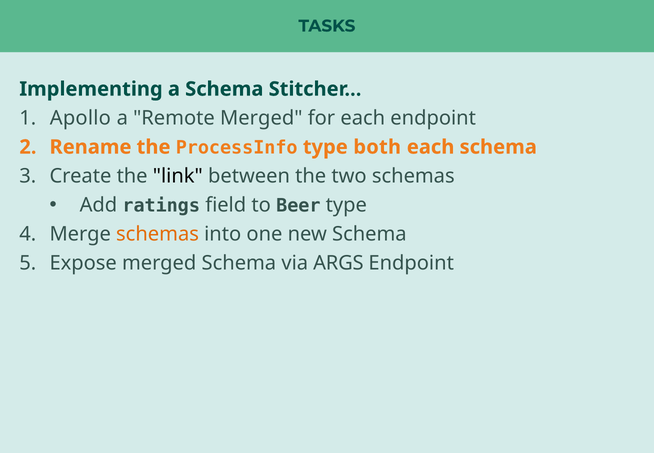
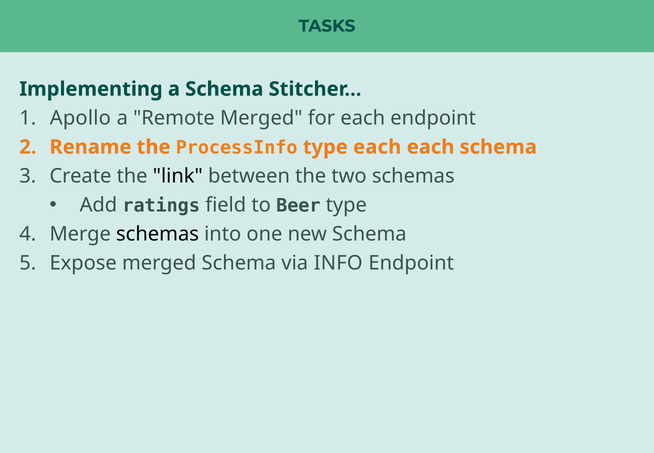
type both: both -> each
schemas at (158, 234) colour: orange -> black
ARGS: ARGS -> INFO
